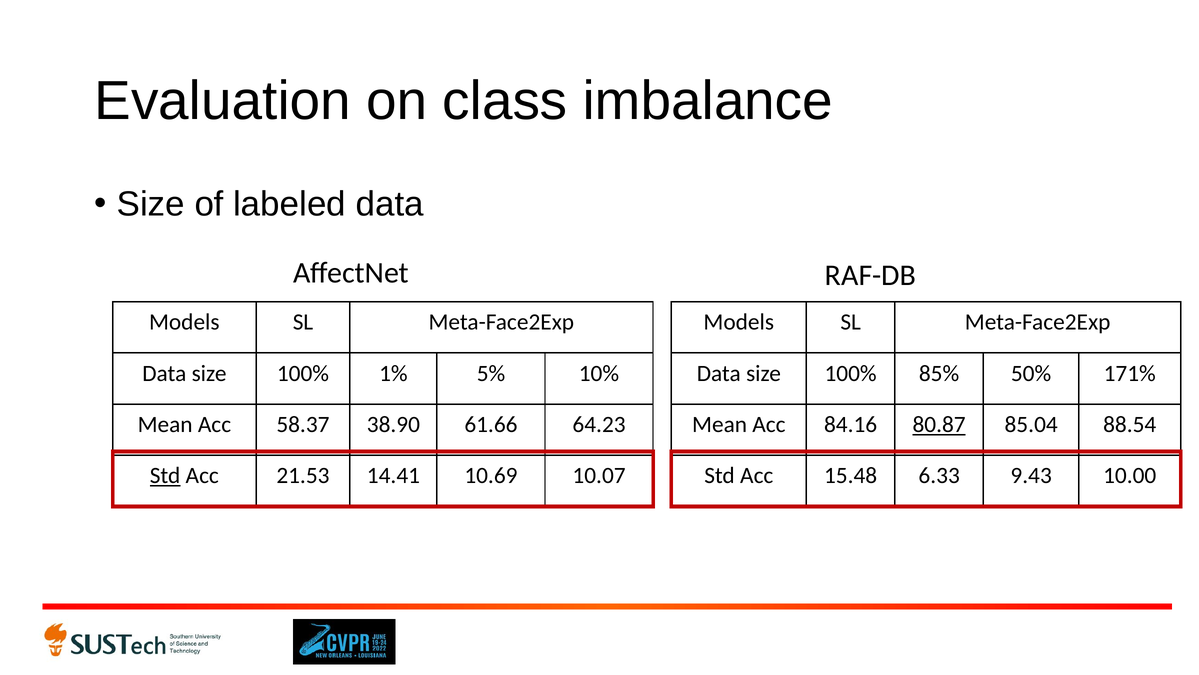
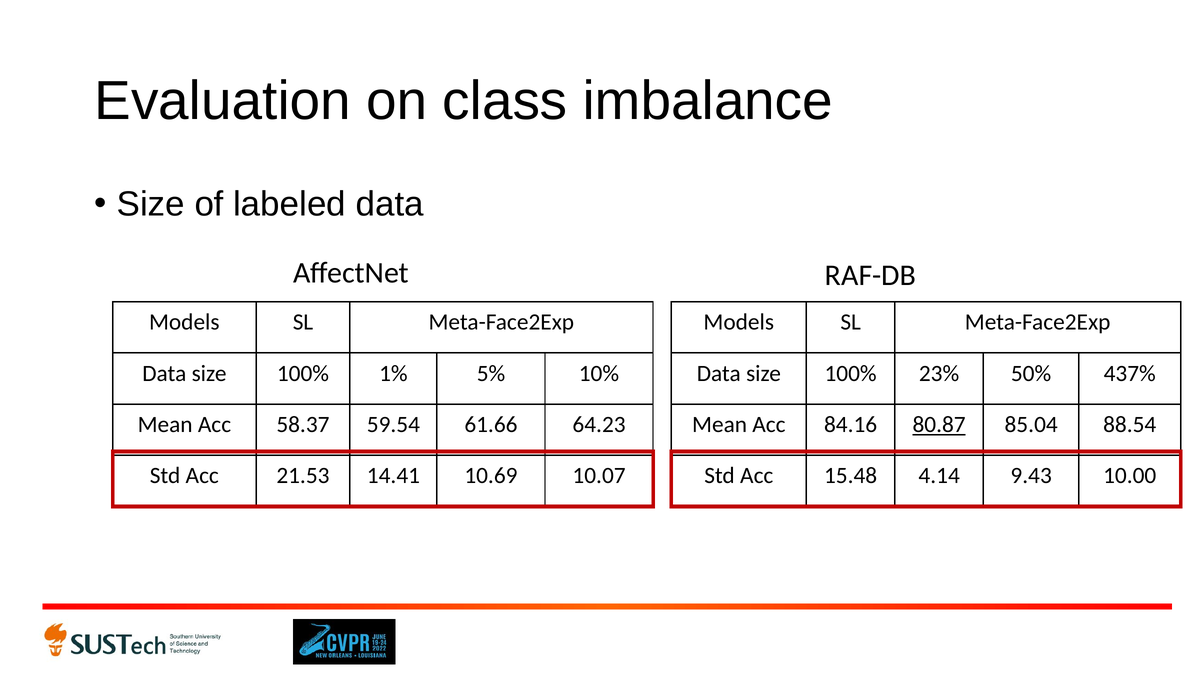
85%: 85% -> 23%
171%: 171% -> 437%
38.90: 38.90 -> 59.54
Std at (165, 475) underline: present -> none
6.33: 6.33 -> 4.14
